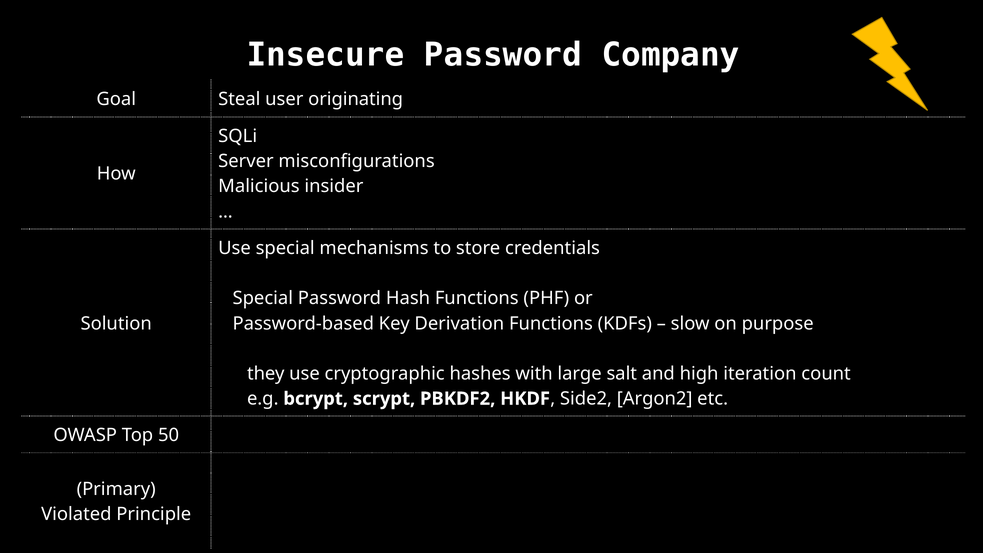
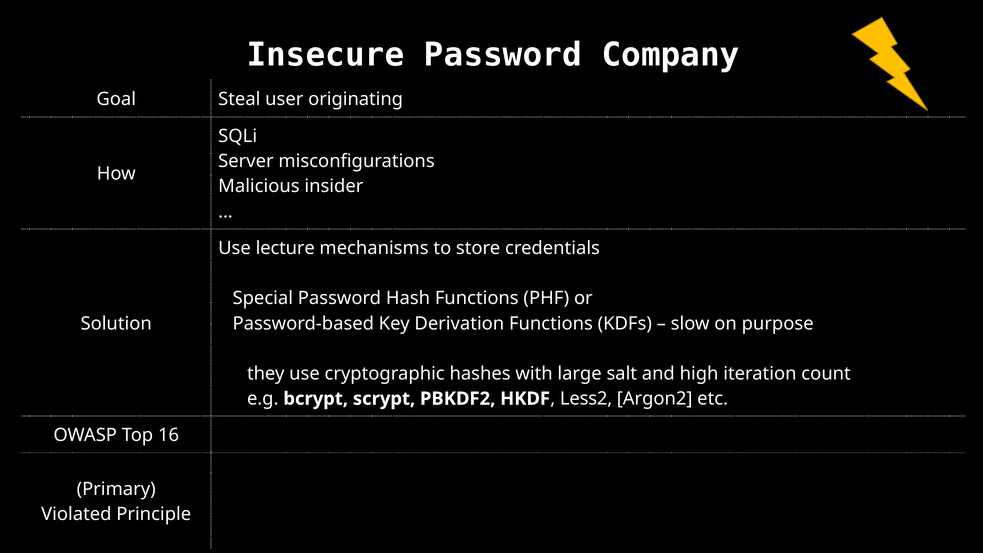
Use special: special -> lecture
Side2: Side2 -> Less2
50: 50 -> 16
